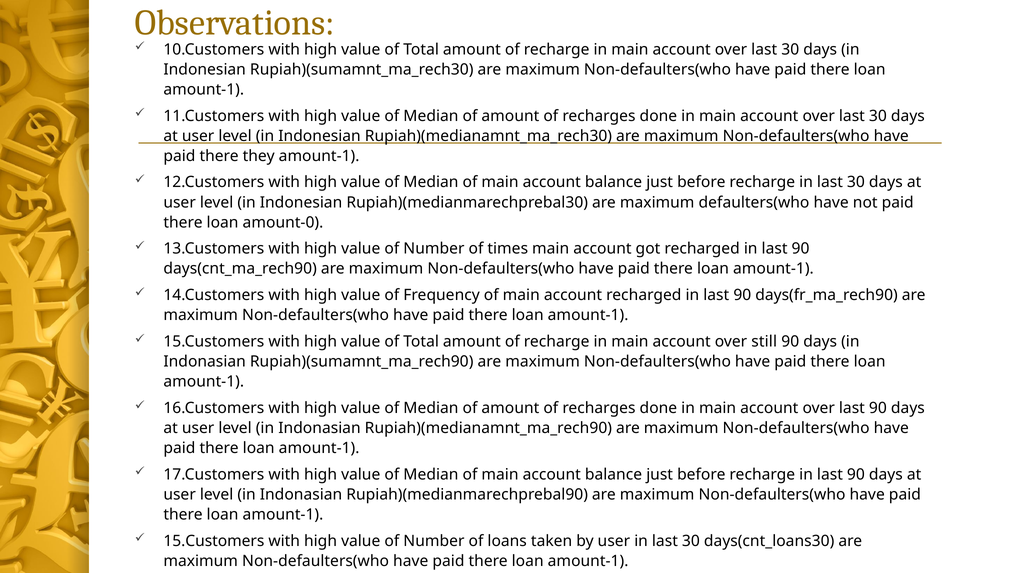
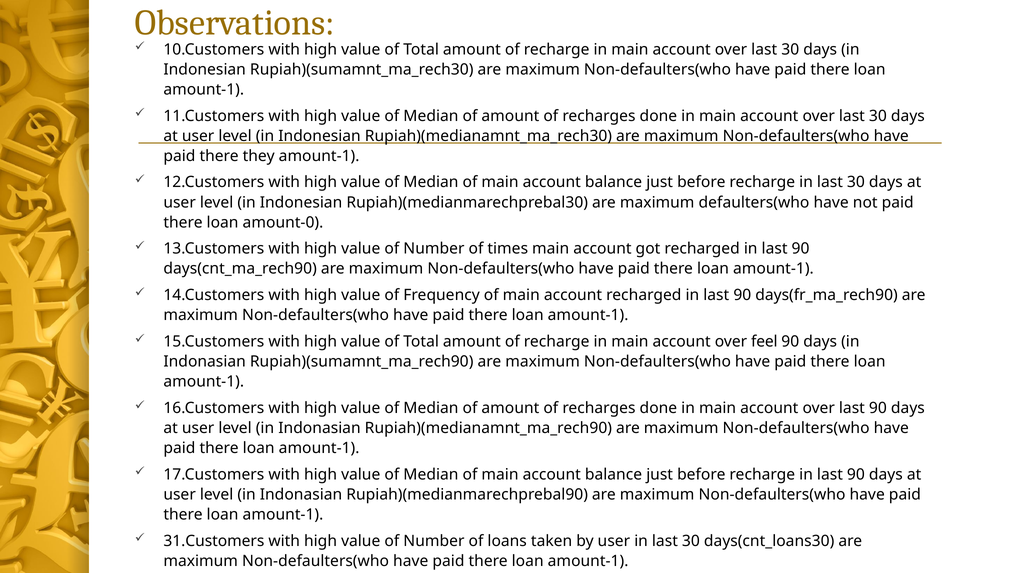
still: still -> feel
15.Customers at (214, 541): 15.Customers -> 31.Customers
